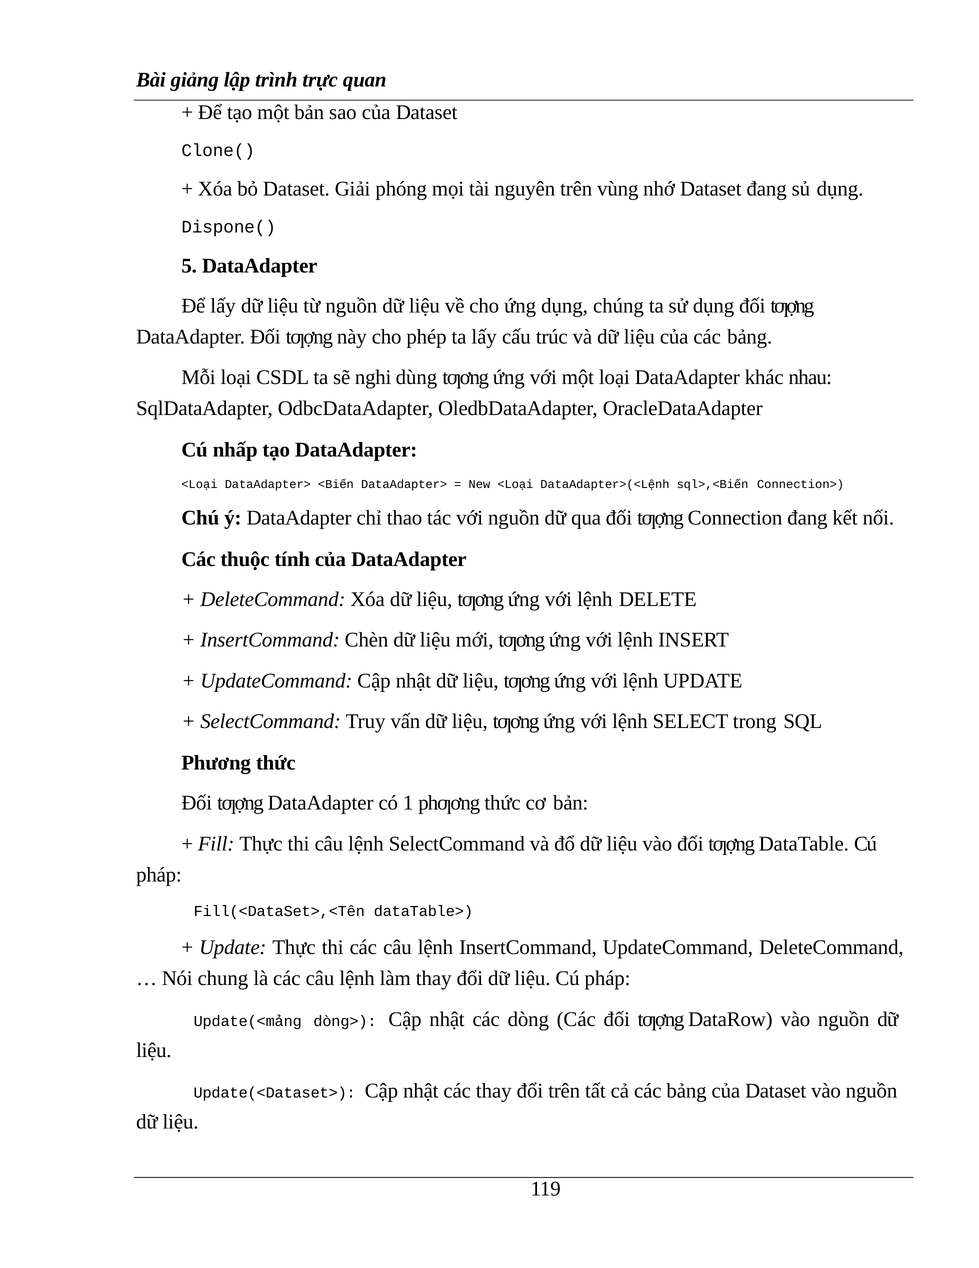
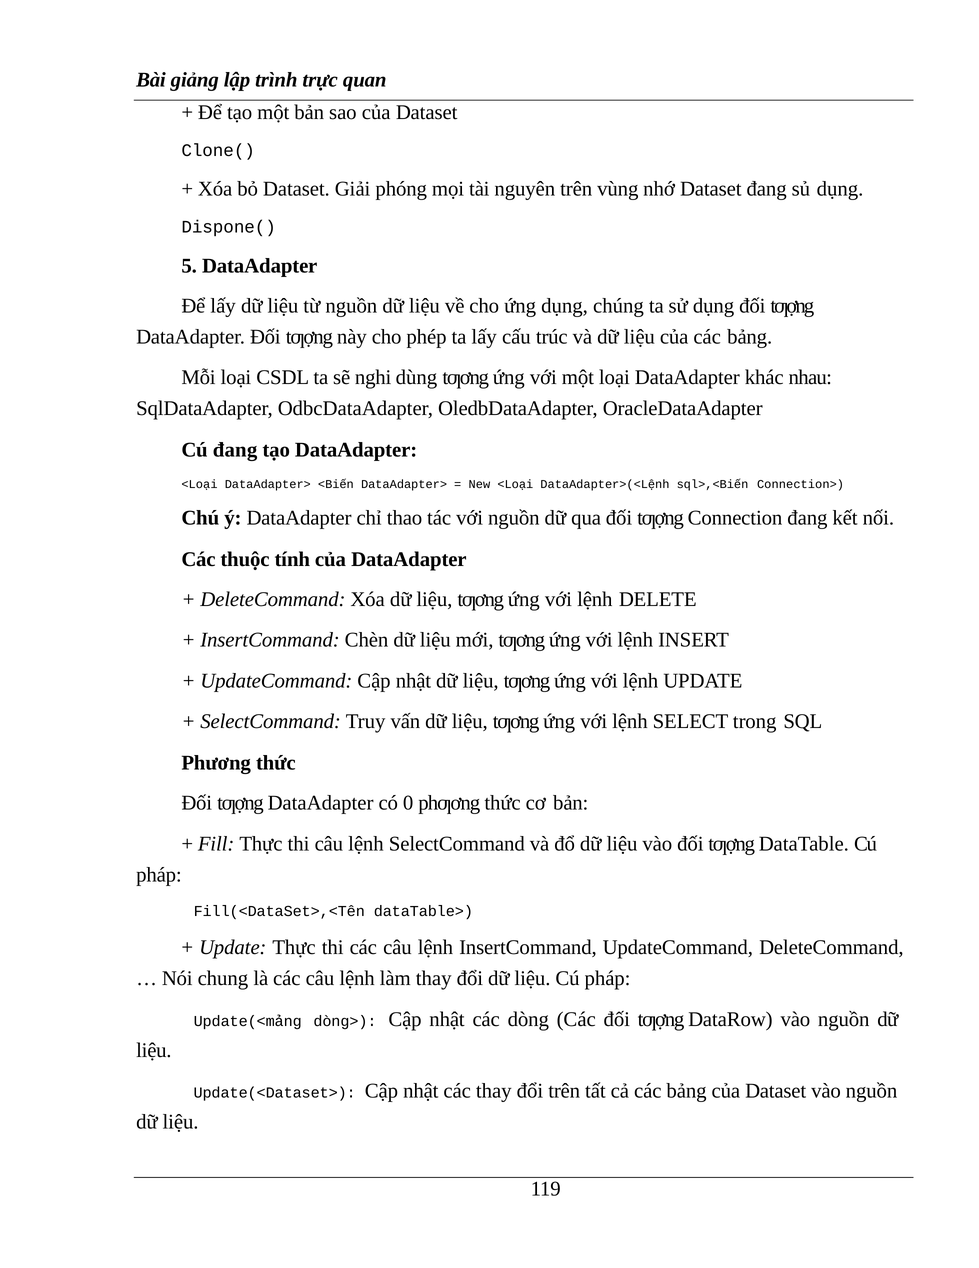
Cú nhấp: nhấp -> đang
1: 1 -> 0
